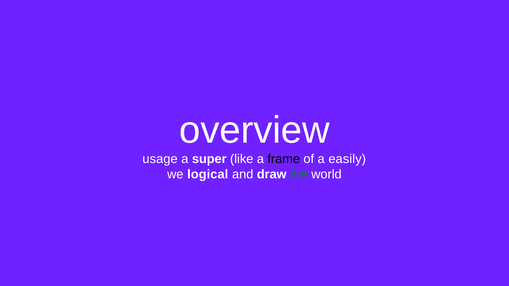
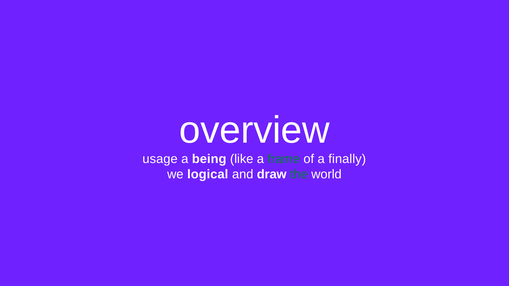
super: super -> being
frame colour: black -> green
easily: easily -> finally
